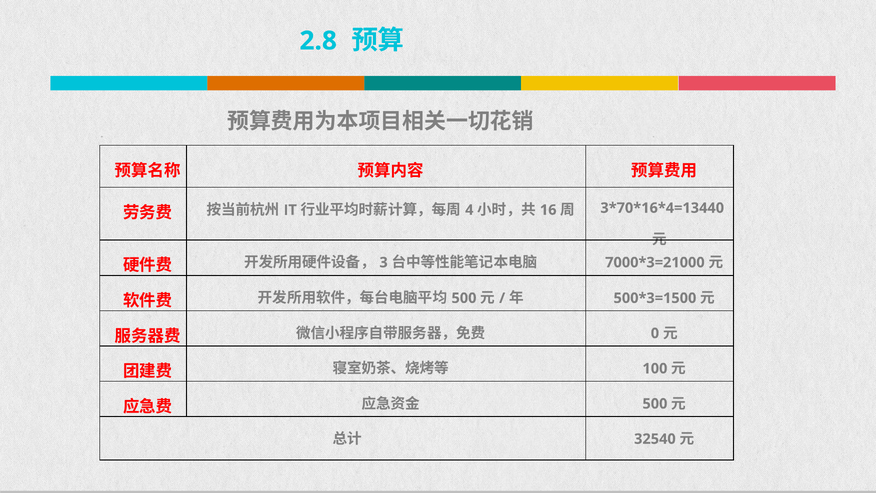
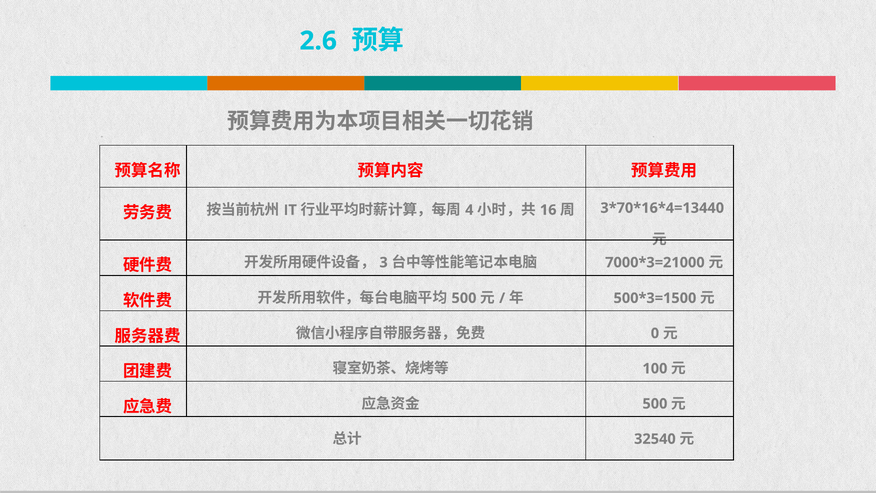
2.8: 2.8 -> 2.6
